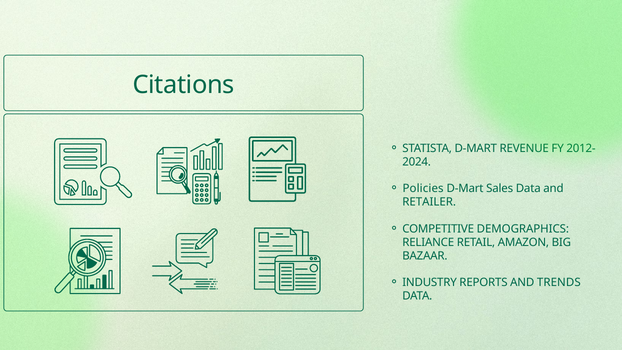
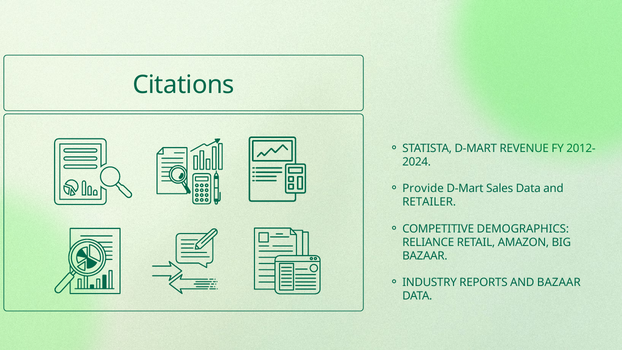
Policies: Policies -> Provide
AND TRENDS: TRENDS -> BAZAAR
